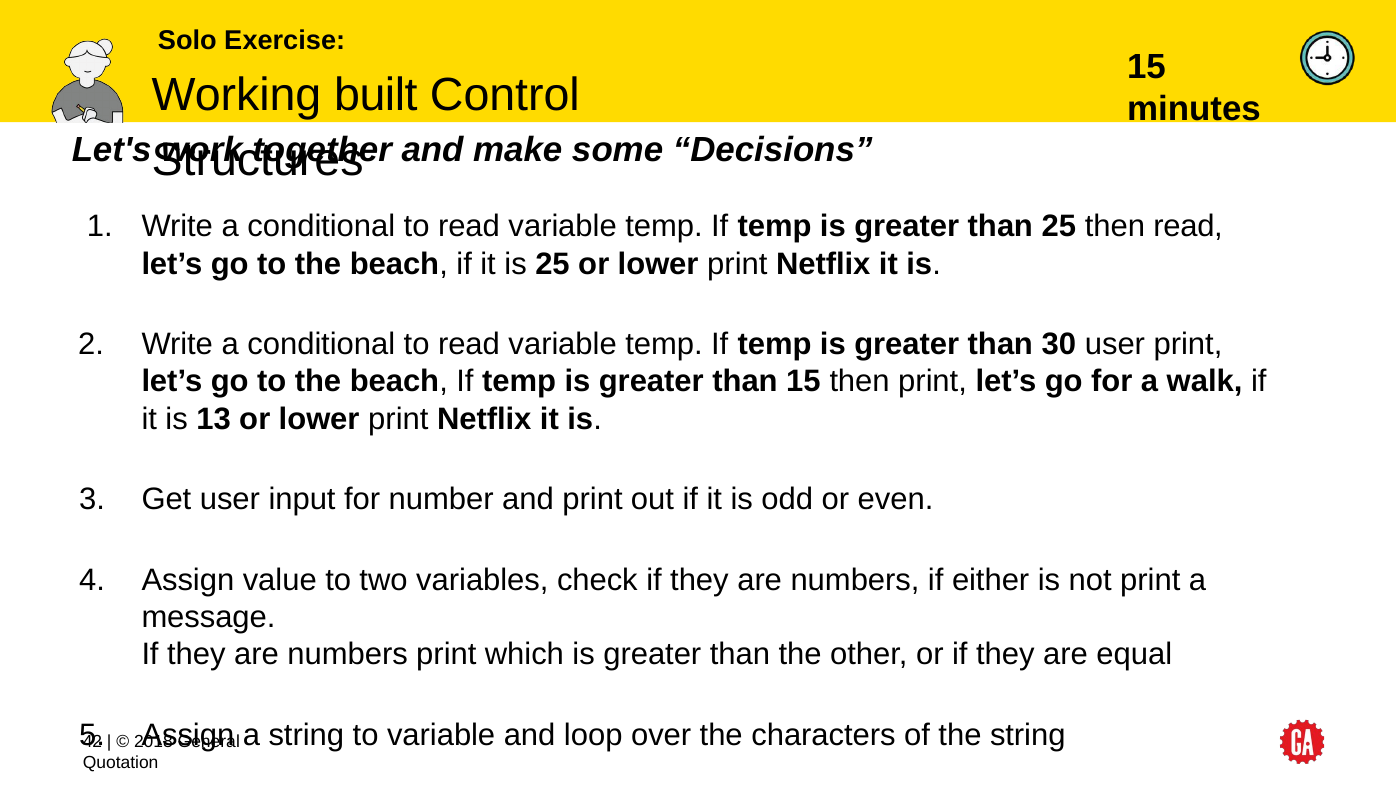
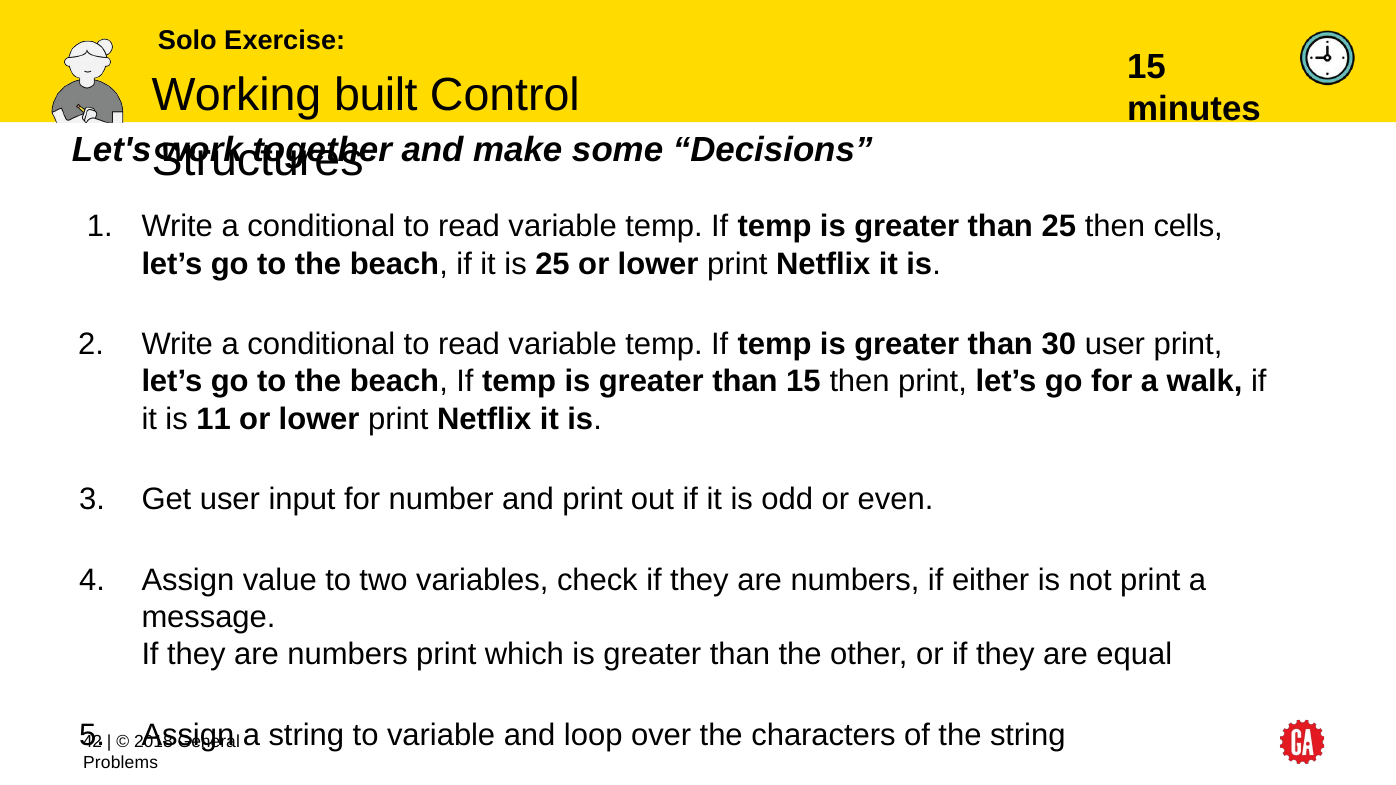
then read: read -> cells
13: 13 -> 11
Quotation: Quotation -> Problems
